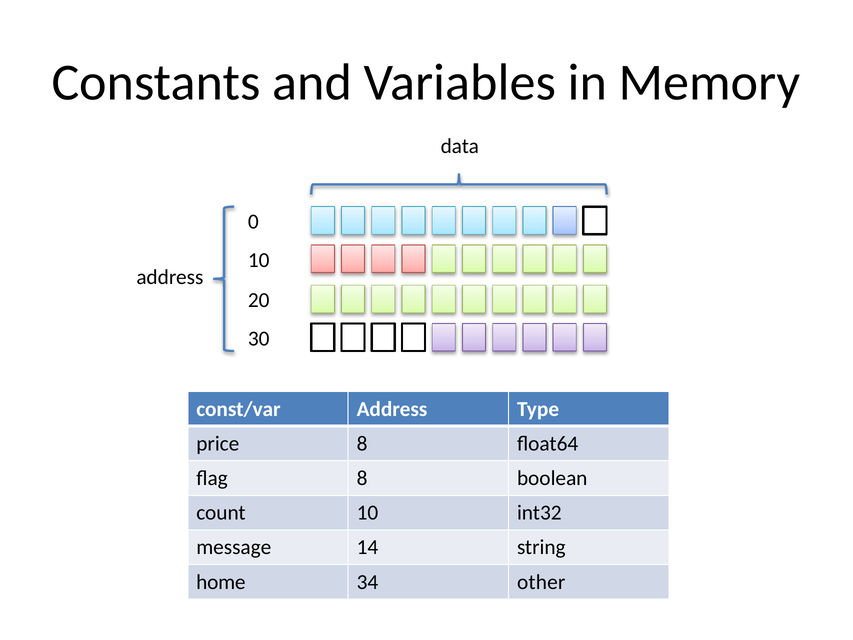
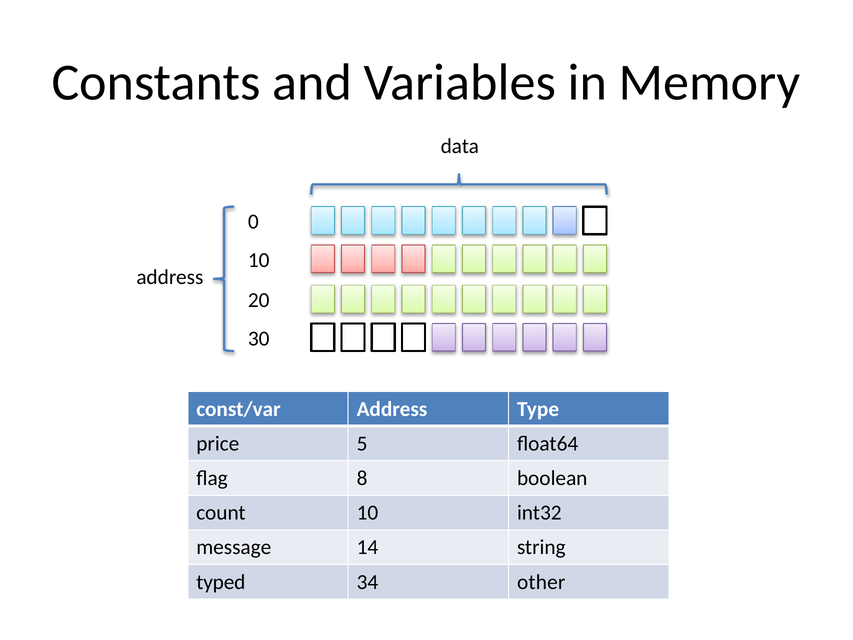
price 8: 8 -> 5
home: home -> typed
